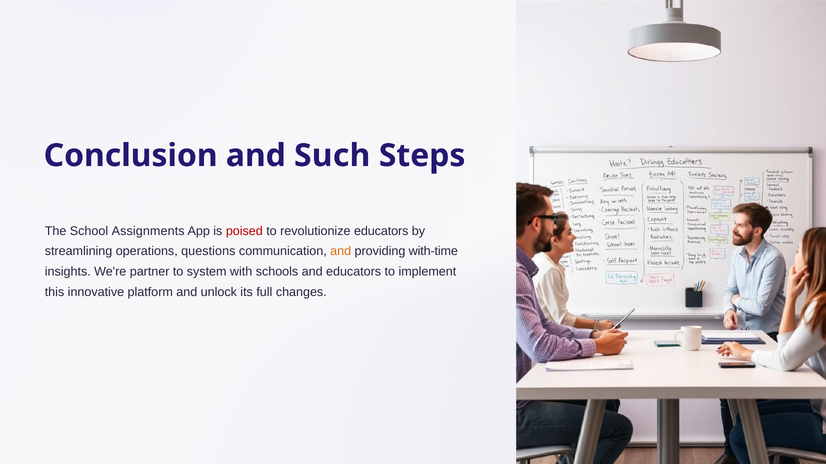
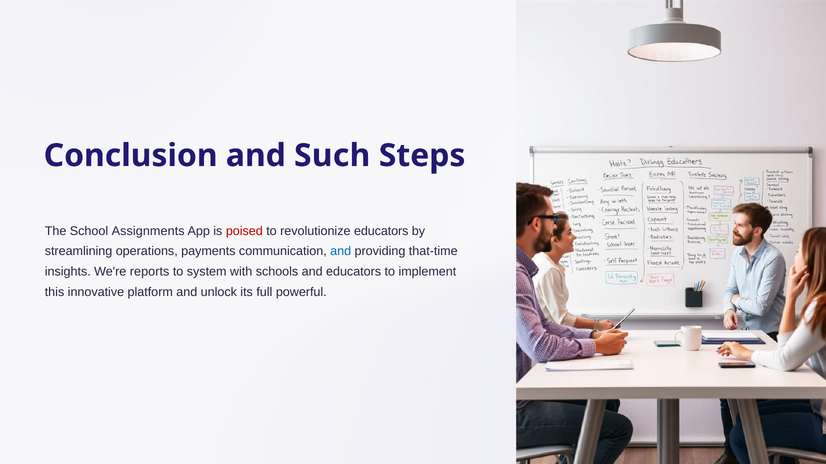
questions: questions -> payments
and at (341, 252) colour: orange -> blue
with-time: with-time -> that-time
partner: partner -> reports
changes: changes -> powerful
